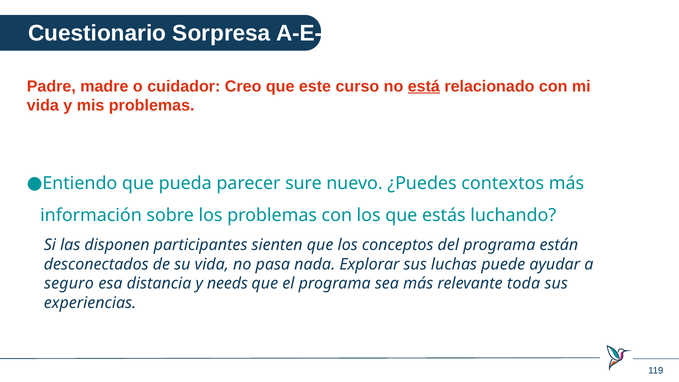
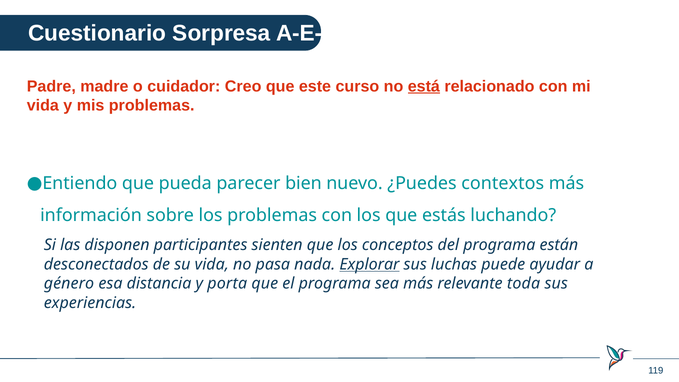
sure: sure -> bien
Explorar underline: none -> present
seguro: seguro -> género
needs: needs -> porta
